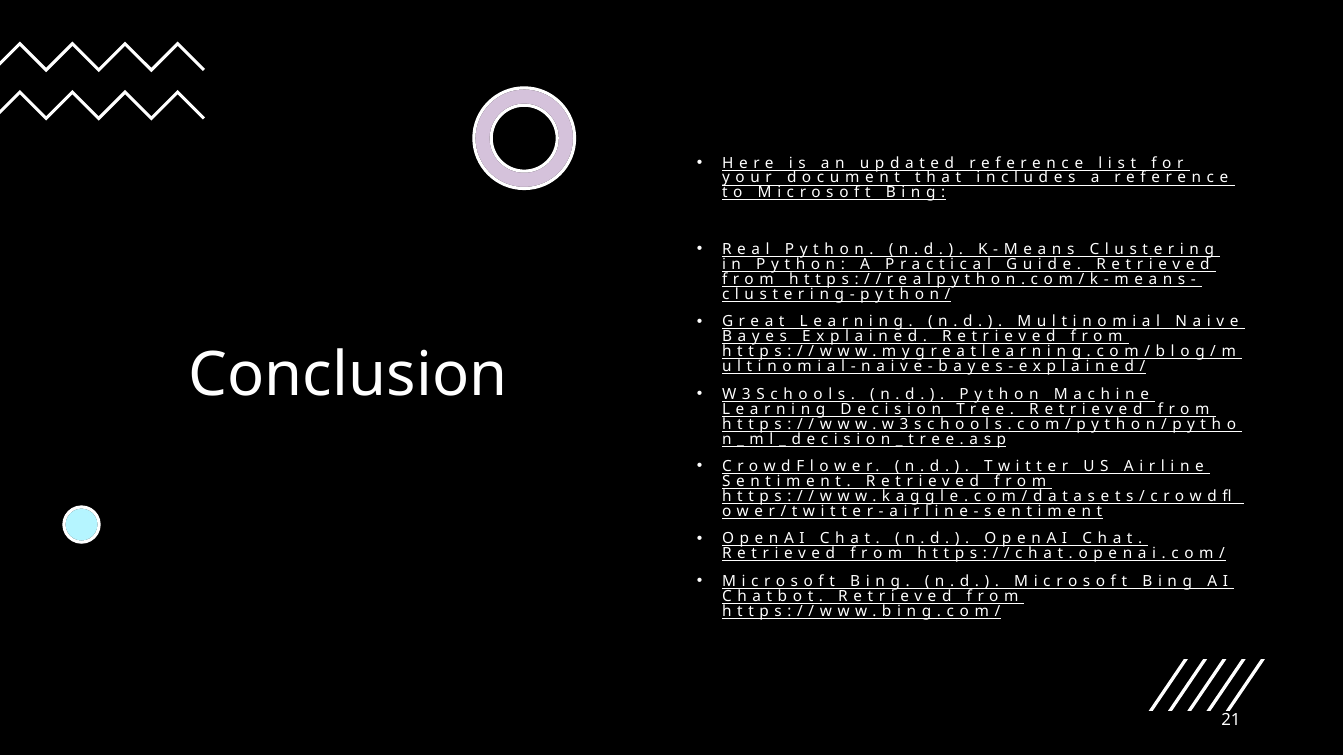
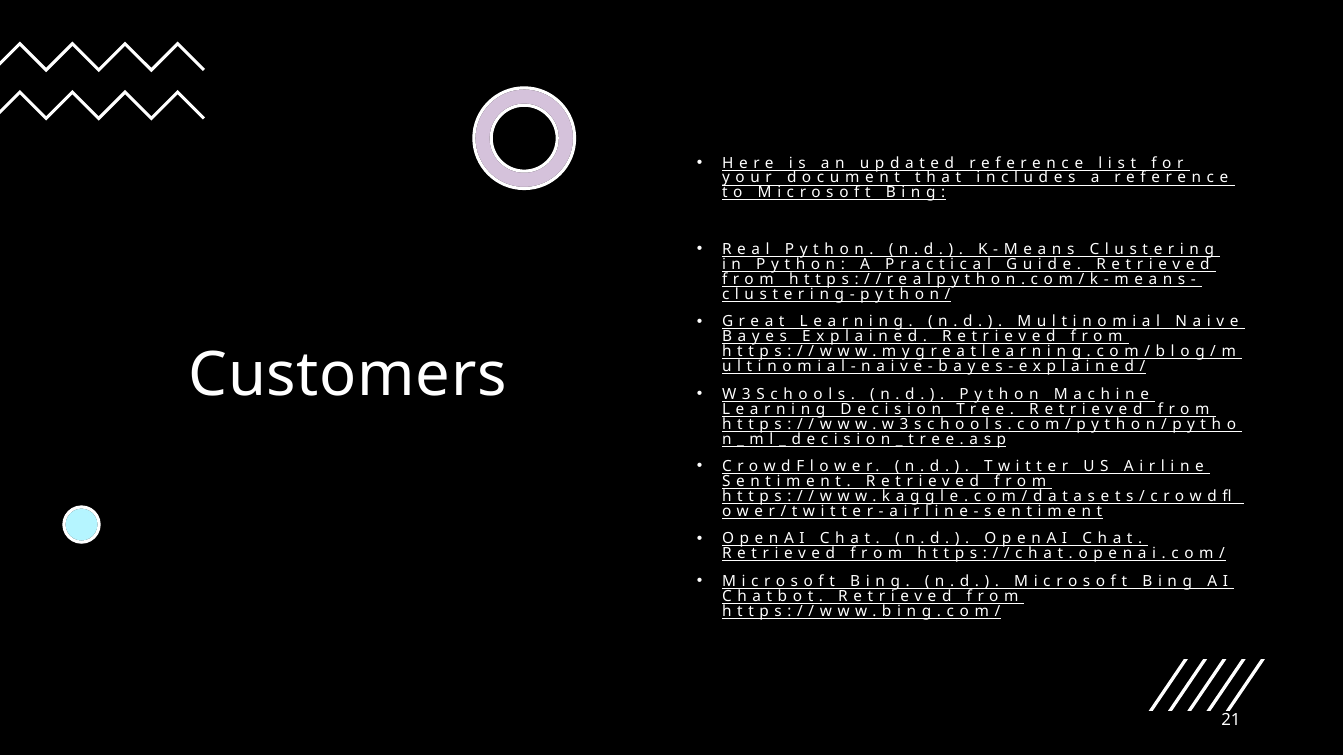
Conclusion: Conclusion -> Customers
